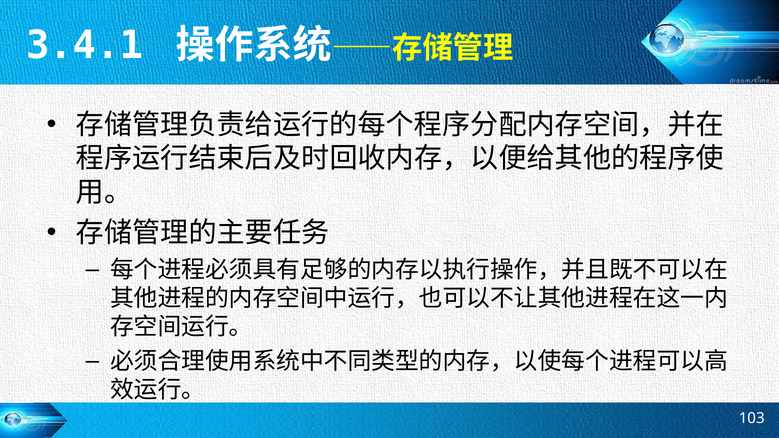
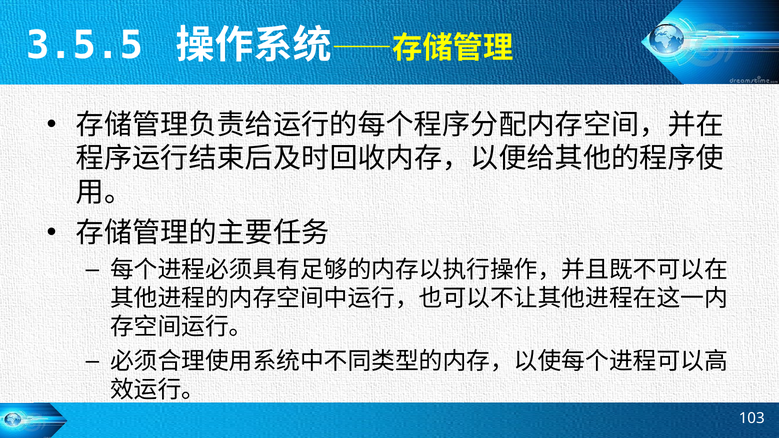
3.4.1: 3.4.1 -> 3.5.5
